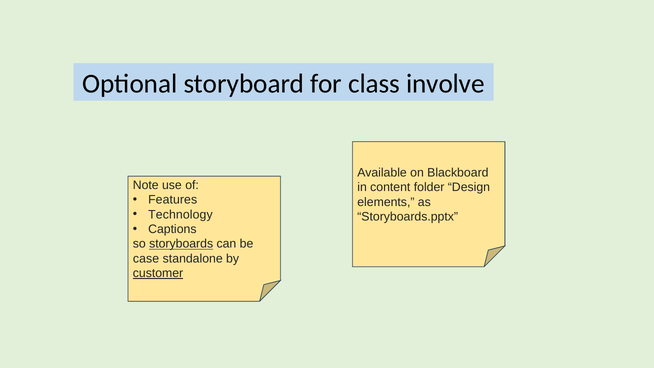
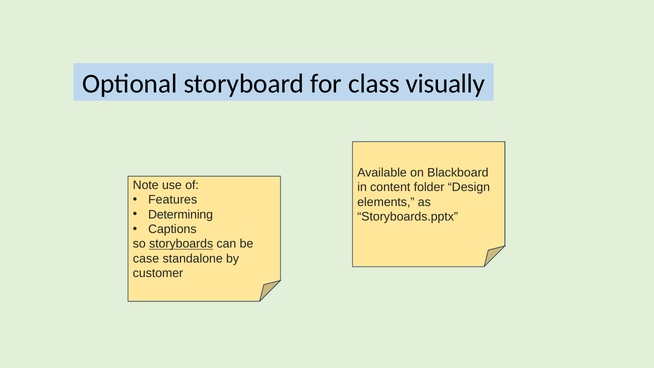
involve: involve -> visually
Technology: Technology -> Determining
customer underline: present -> none
